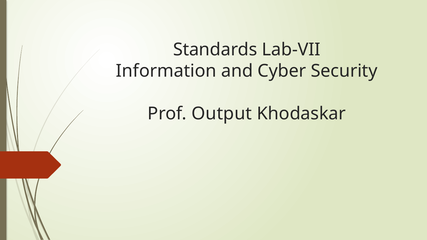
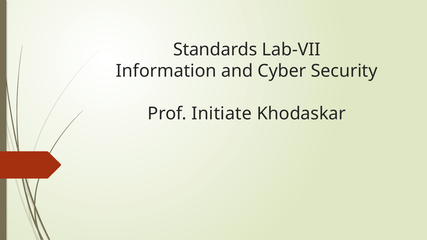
Output: Output -> Initiate
